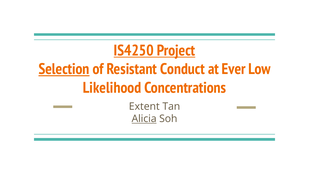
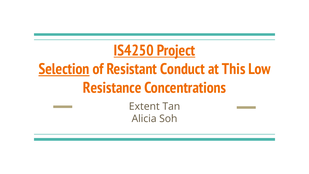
Ever: Ever -> This
Likelihood: Likelihood -> Resistance
Alicia underline: present -> none
